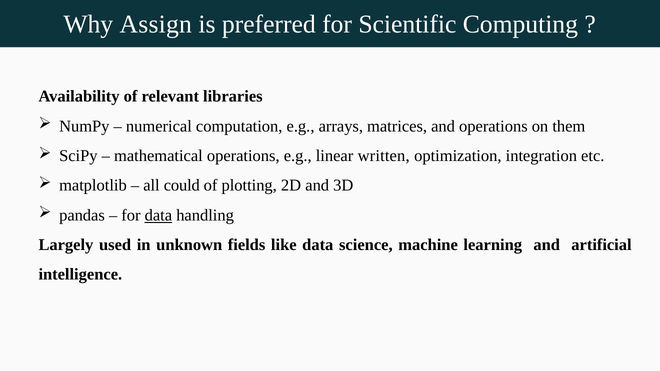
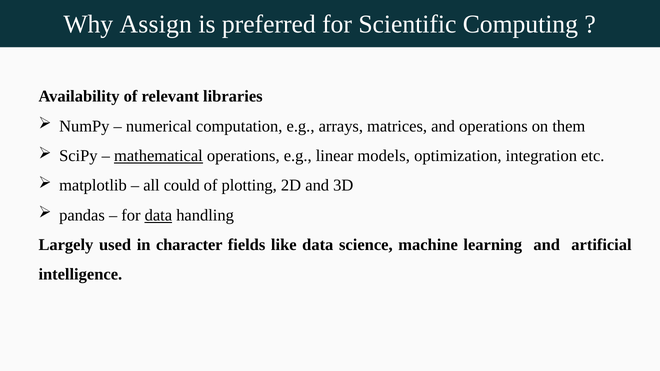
mathematical underline: none -> present
written: written -> models
unknown: unknown -> character
